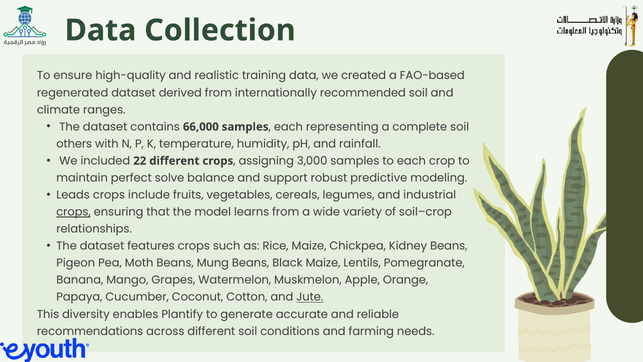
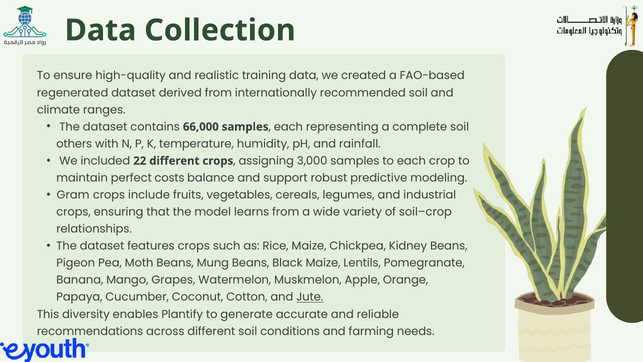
solve: solve -> costs
Leads: Leads -> Gram
crops at (74, 212) underline: present -> none
